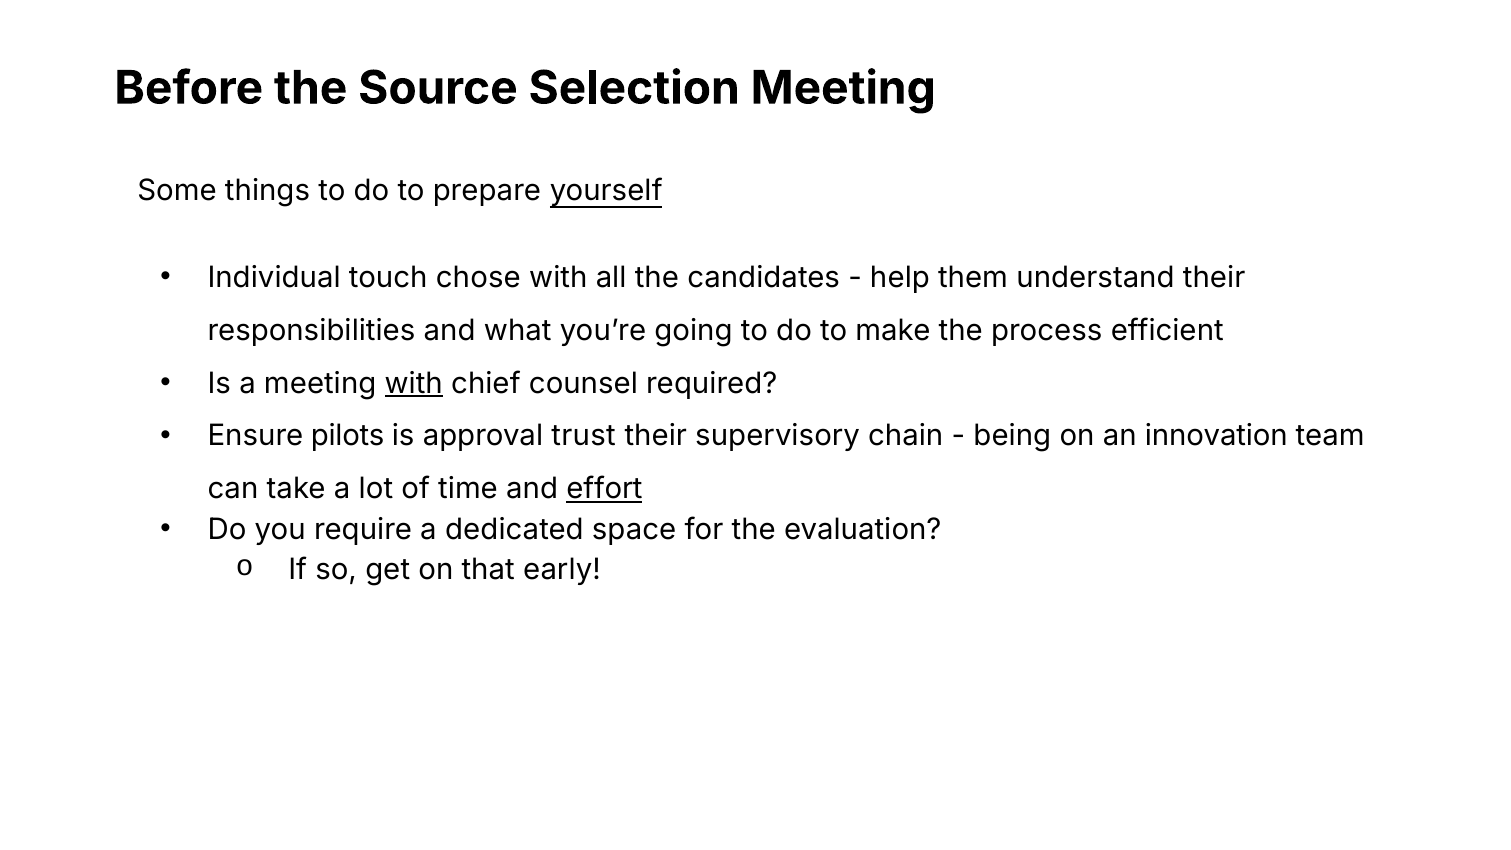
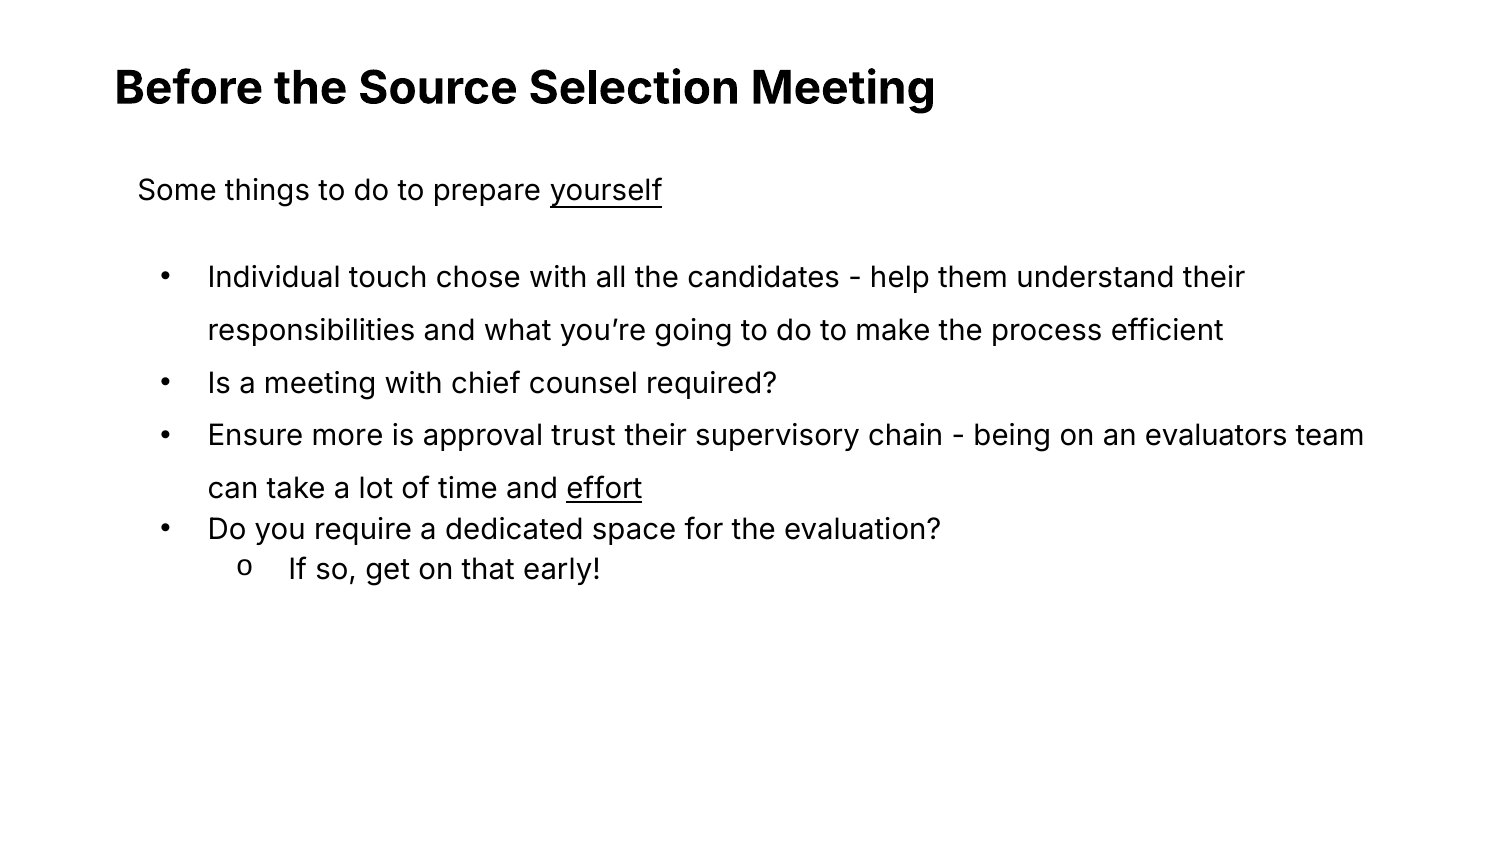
with at (414, 383) underline: present -> none
pilots: pilots -> more
innovation: innovation -> evaluators
